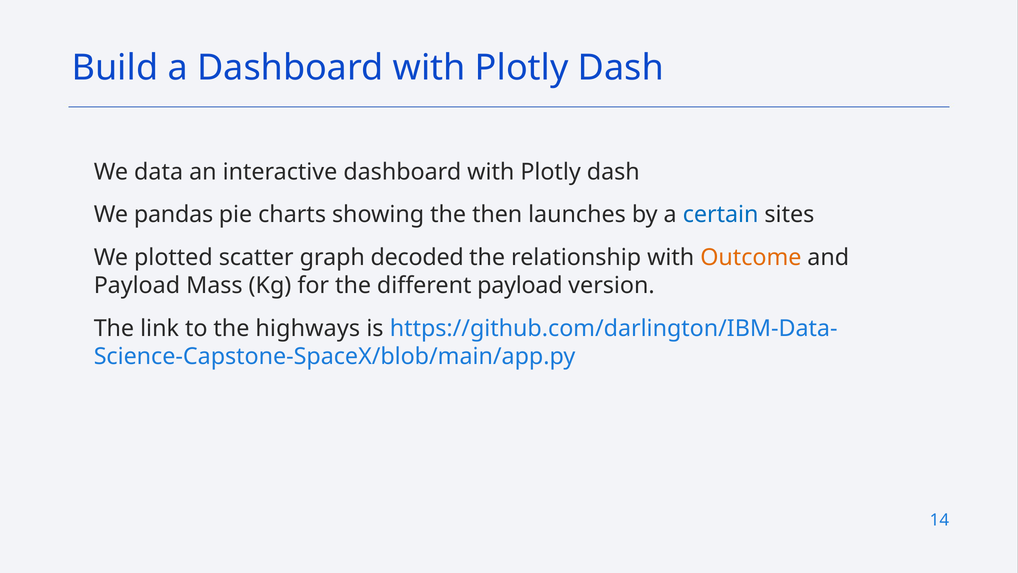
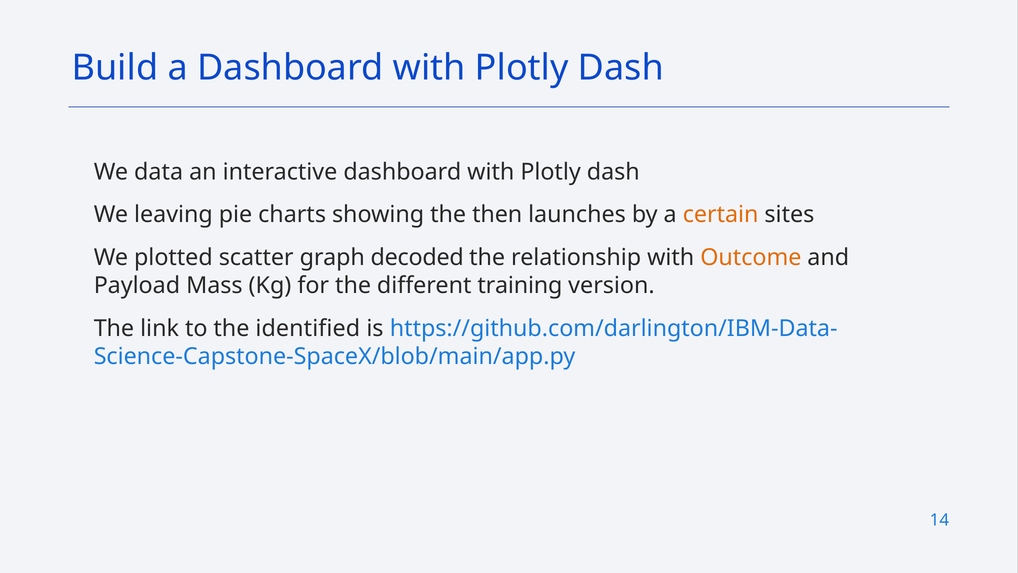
pandas: pandas -> leaving
certain colour: blue -> orange
different payload: payload -> training
highways: highways -> identified
